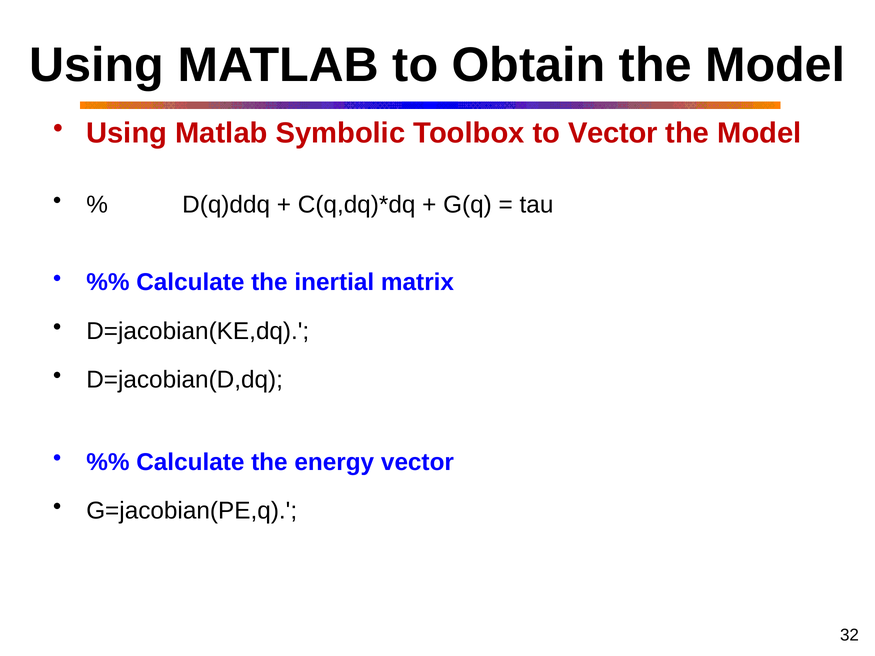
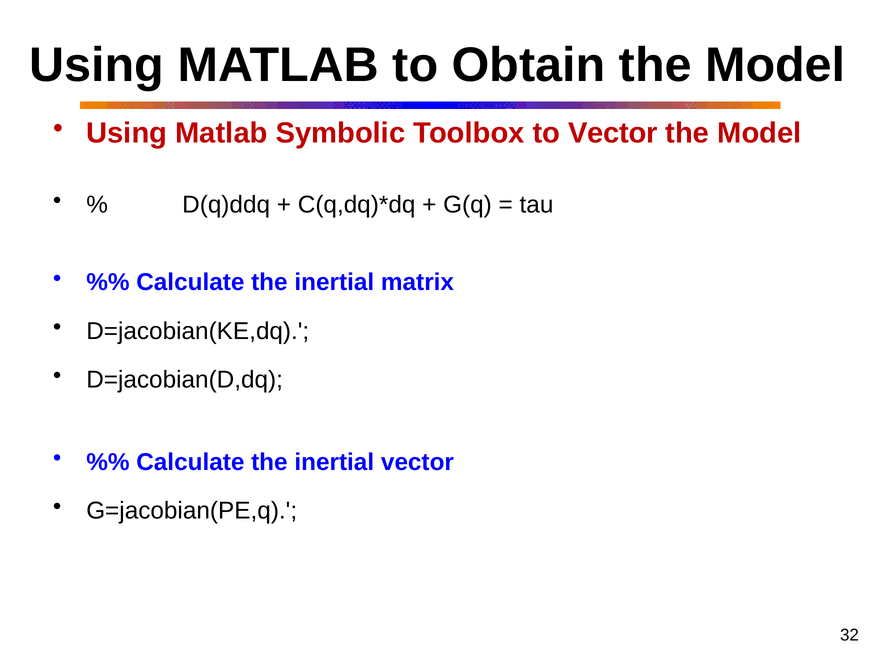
energy at (334, 462): energy -> inertial
